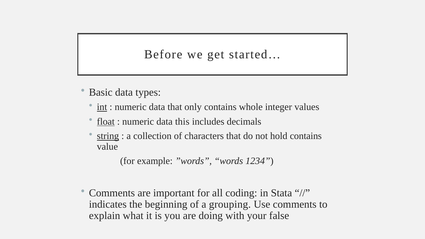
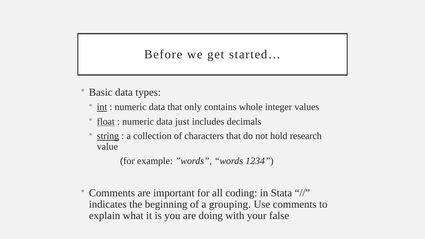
this: this -> just
hold contains: contains -> research
